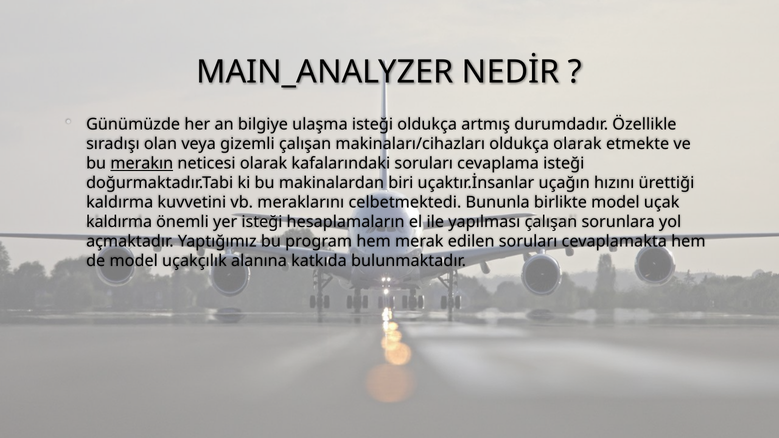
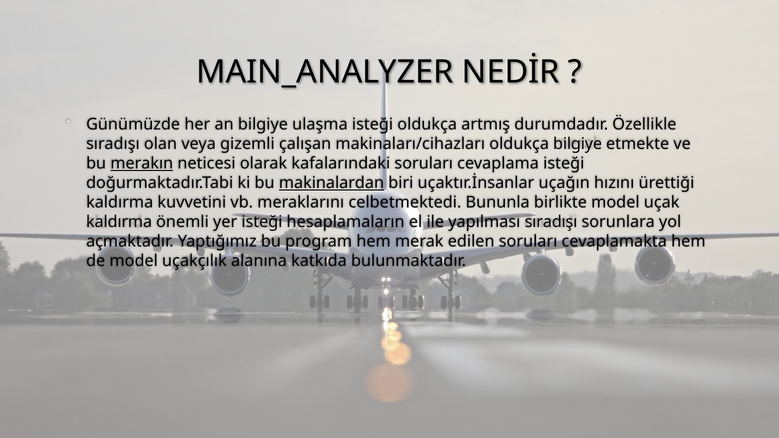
oldukça olarak: olarak -> bilgiye
makinalardan underline: none -> present
yapılması çalışan: çalışan -> sıradışı
